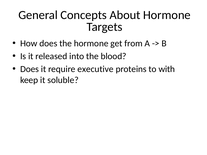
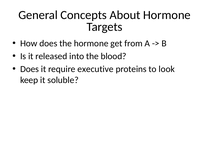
with: with -> look
